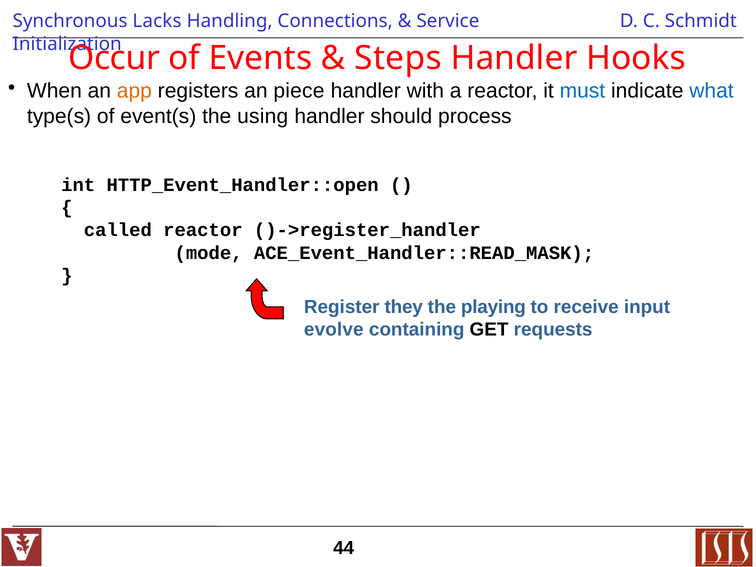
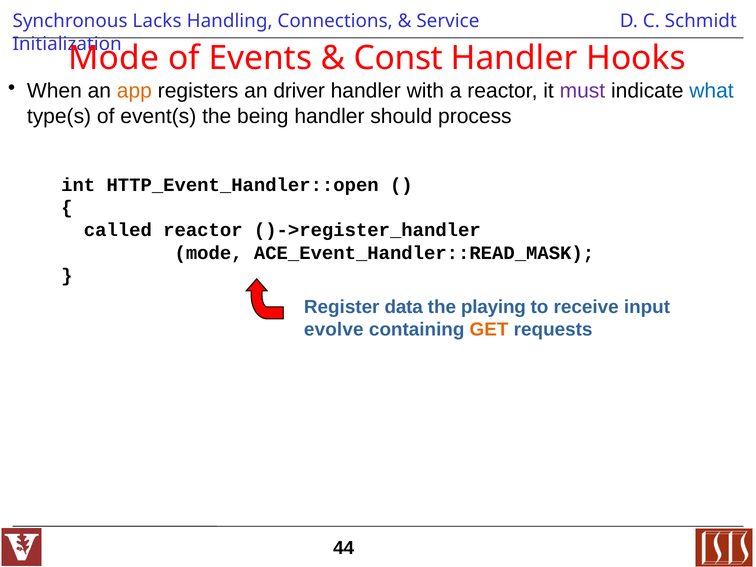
Occur at (114, 58): Occur -> Mode
Steps: Steps -> Const
piece: piece -> driver
must colour: blue -> purple
using: using -> being
they: they -> data
GET colour: black -> orange
